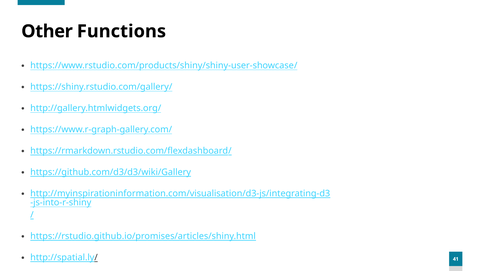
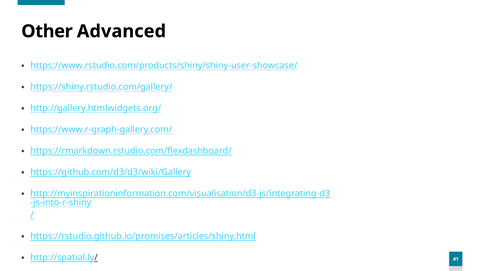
Functions: Functions -> Advanced
